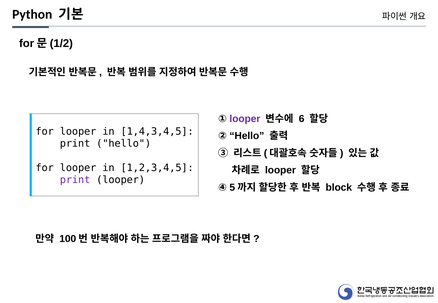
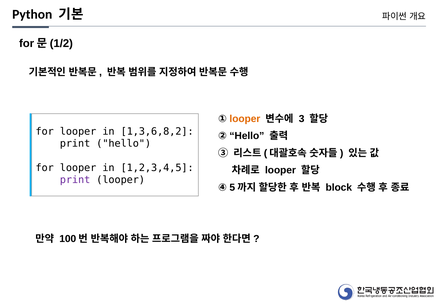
looper at (245, 119) colour: purple -> orange
6: 6 -> 3
1,4,3,4,5: 1,4,3,4,5 -> 1,3,6,8,2
